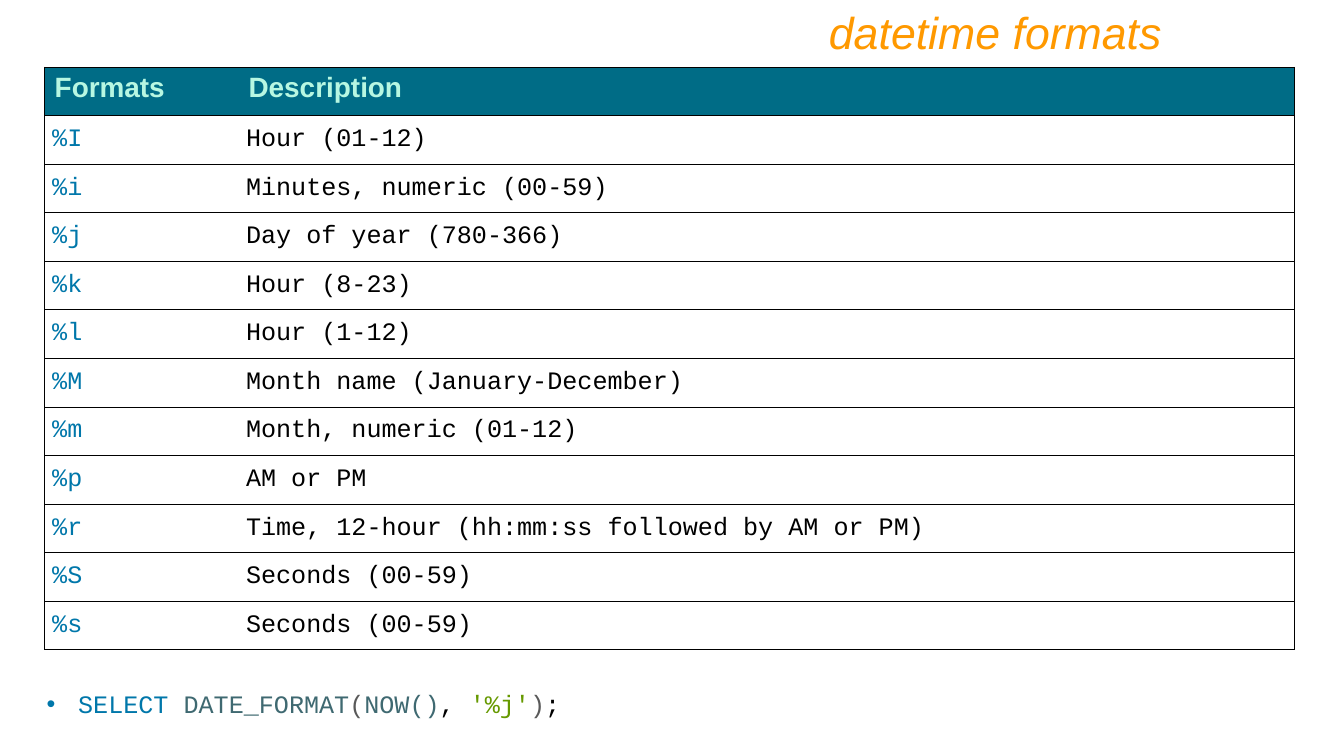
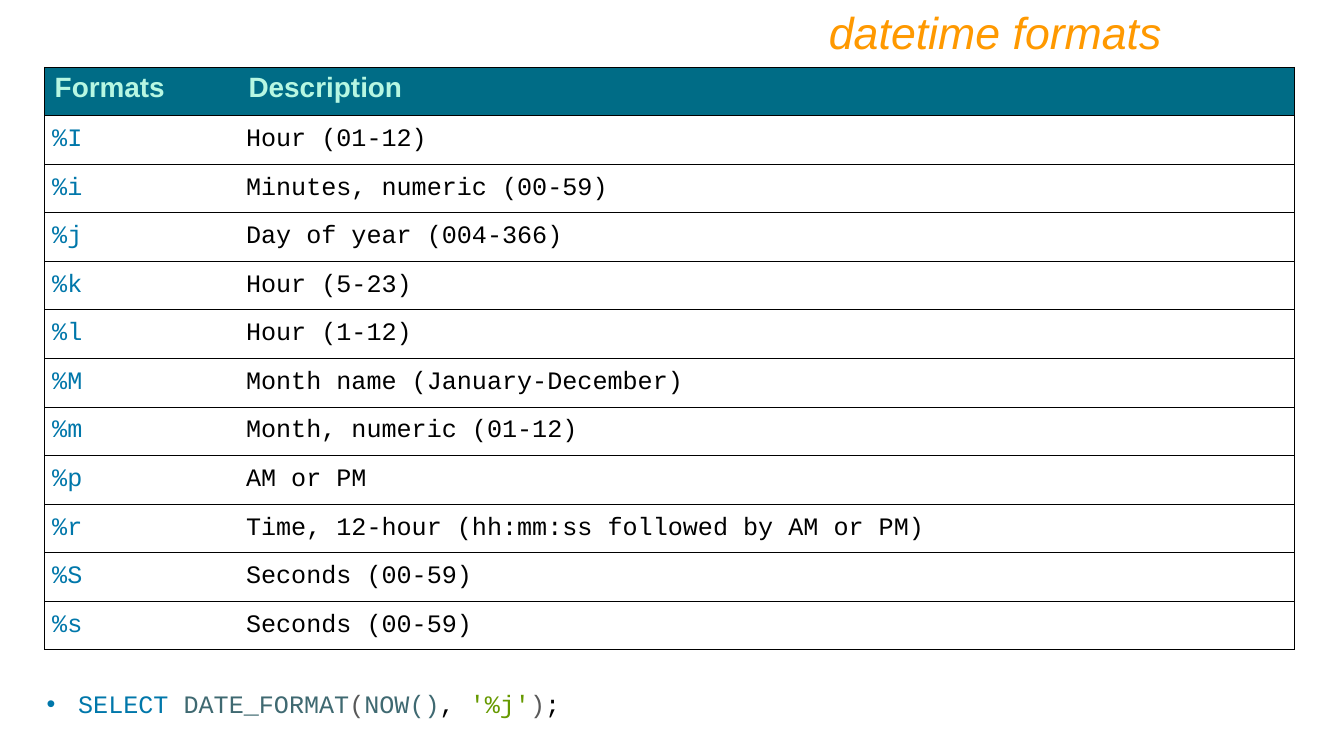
780-366: 780-366 -> 004-366
8-23: 8-23 -> 5-23
